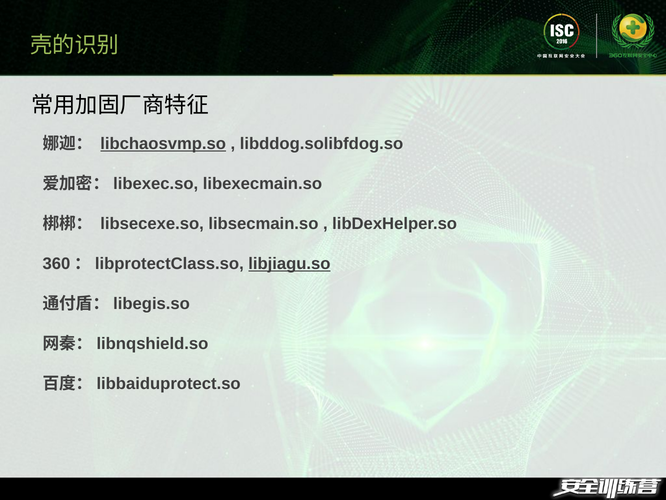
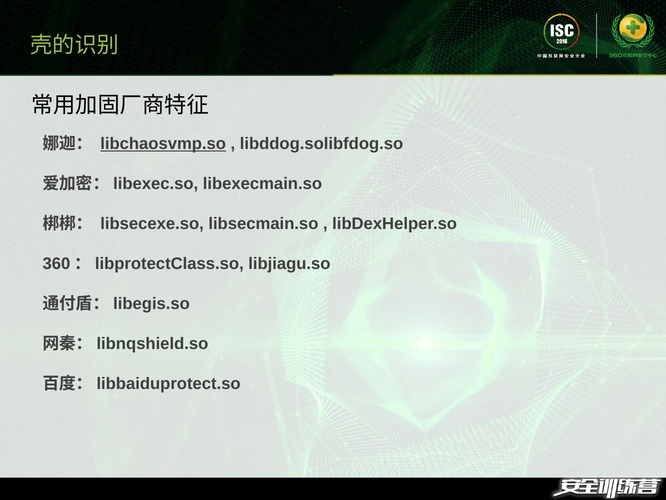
libjiagu.so underline: present -> none
